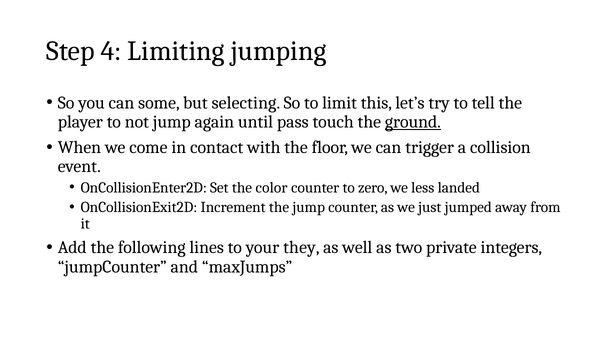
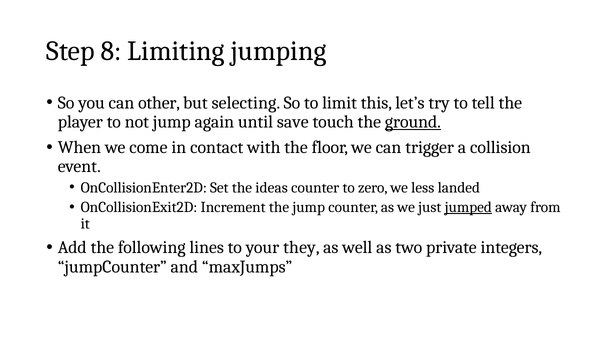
4: 4 -> 8
some: some -> other
pass: pass -> save
color: color -> ideas
jumped underline: none -> present
